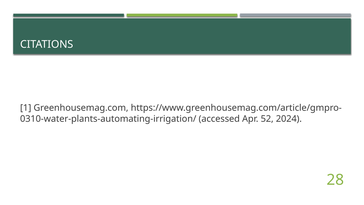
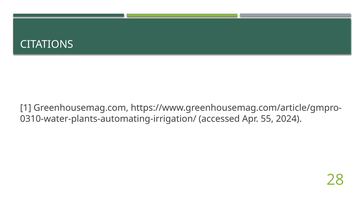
52: 52 -> 55
